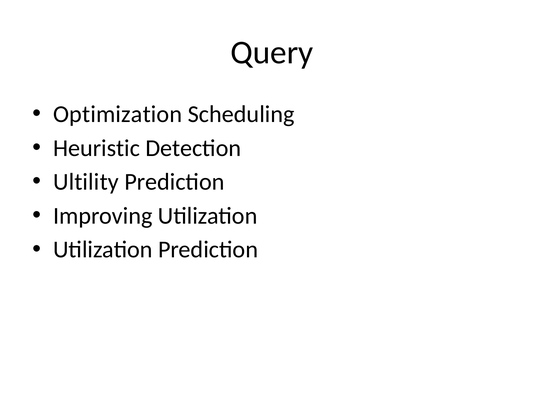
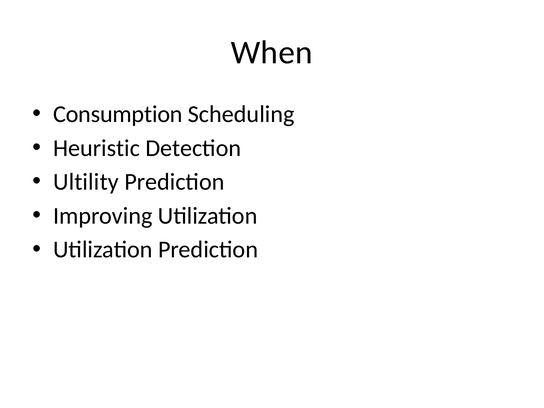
Query: Query -> When
Optimization: Optimization -> Consumption
